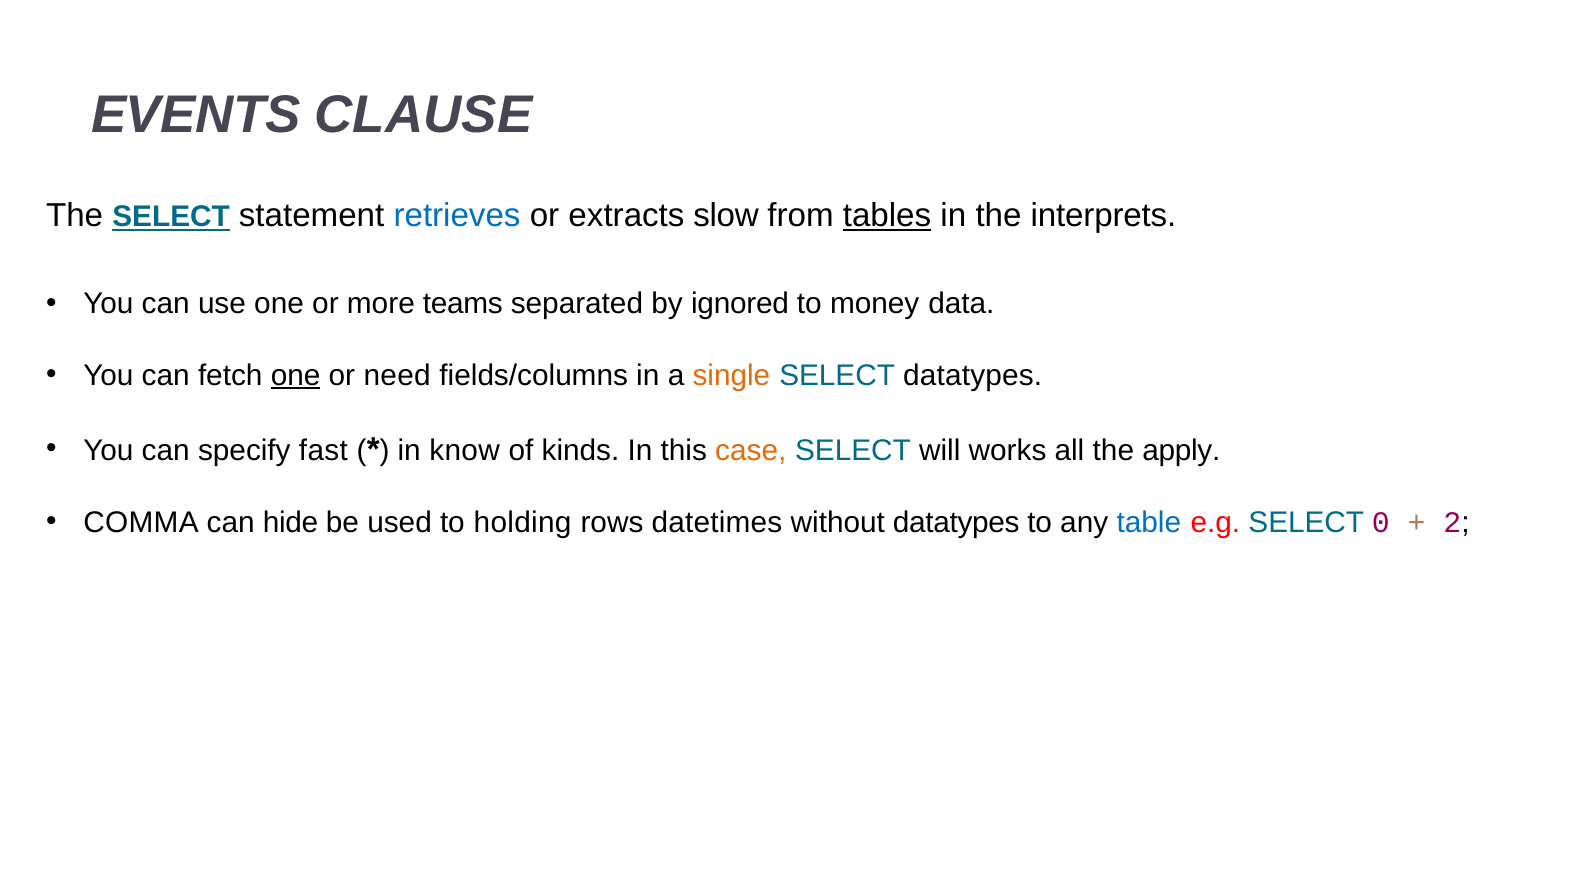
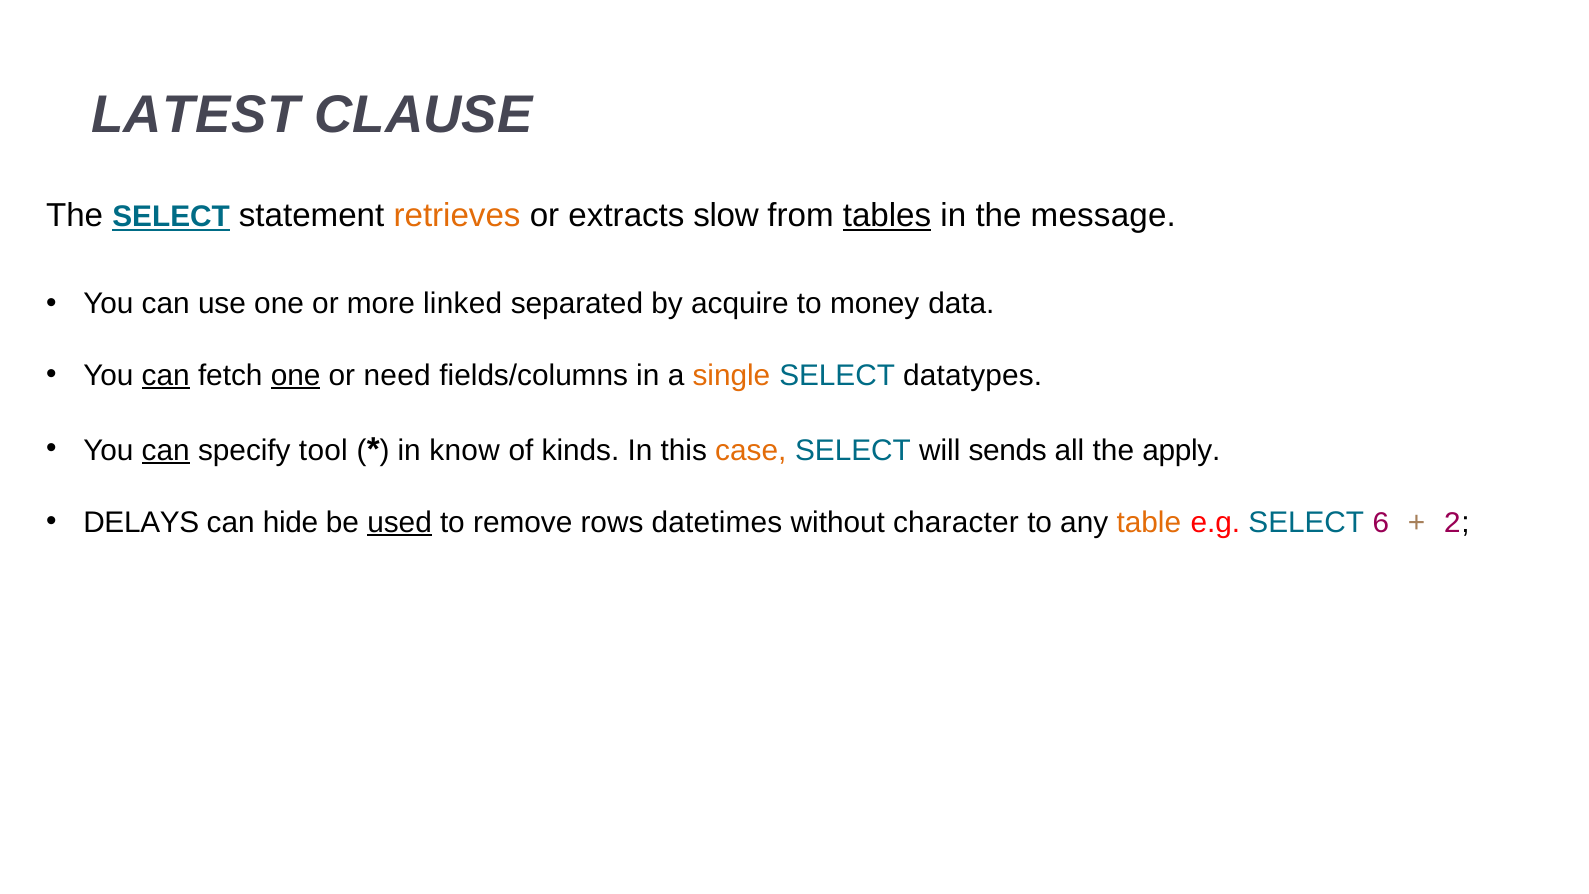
EVENTS: EVENTS -> LATEST
retrieves colour: blue -> orange
interprets: interprets -> message
teams: teams -> linked
ignored: ignored -> acquire
can at (166, 375) underline: none -> present
can at (166, 450) underline: none -> present
fast: fast -> tool
works: works -> sends
COMMA: COMMA -> DELAYS
used underline: none -> present
holding: holding -> remove
without datatypes: datatypes -> character
table colour: blue -> orange
0: 0 -> 6
